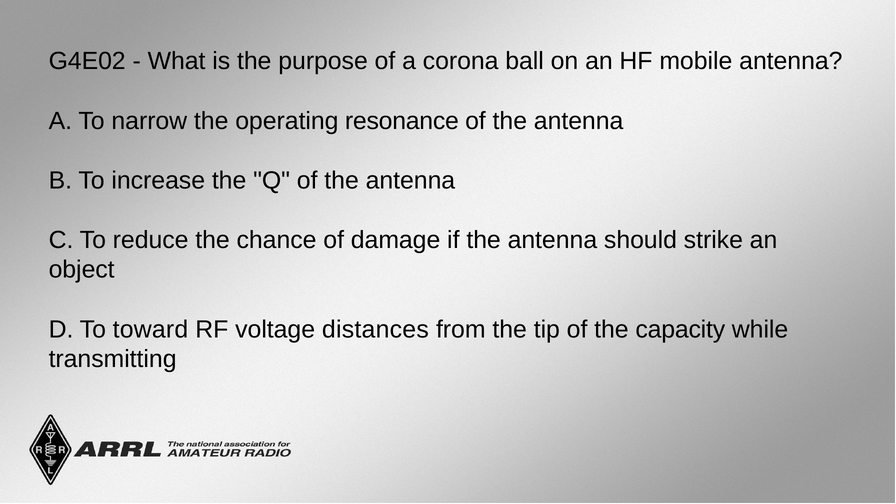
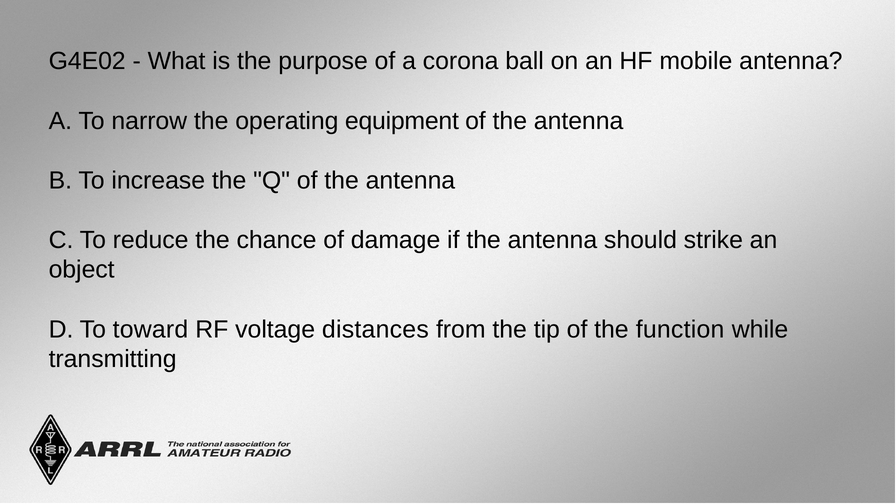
resonance: resonance -> equipment
capacity: capacity -> function
